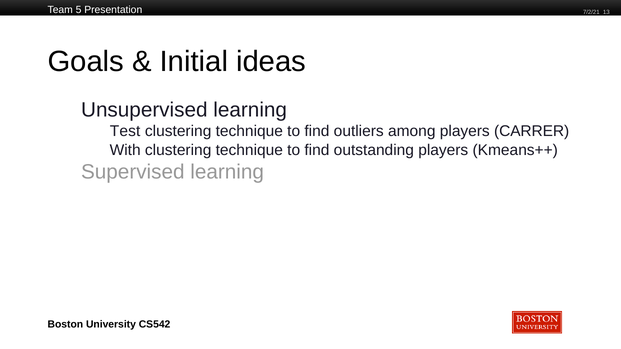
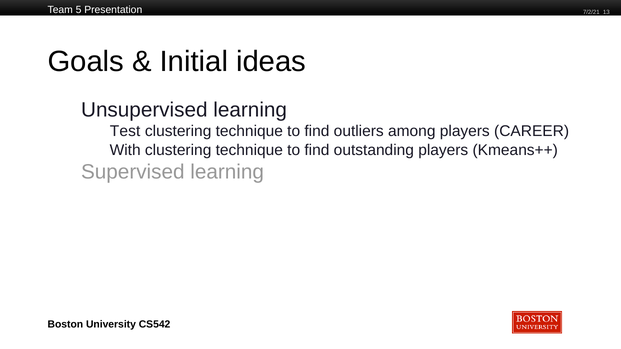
CARRER: CARRER -> CAREER
